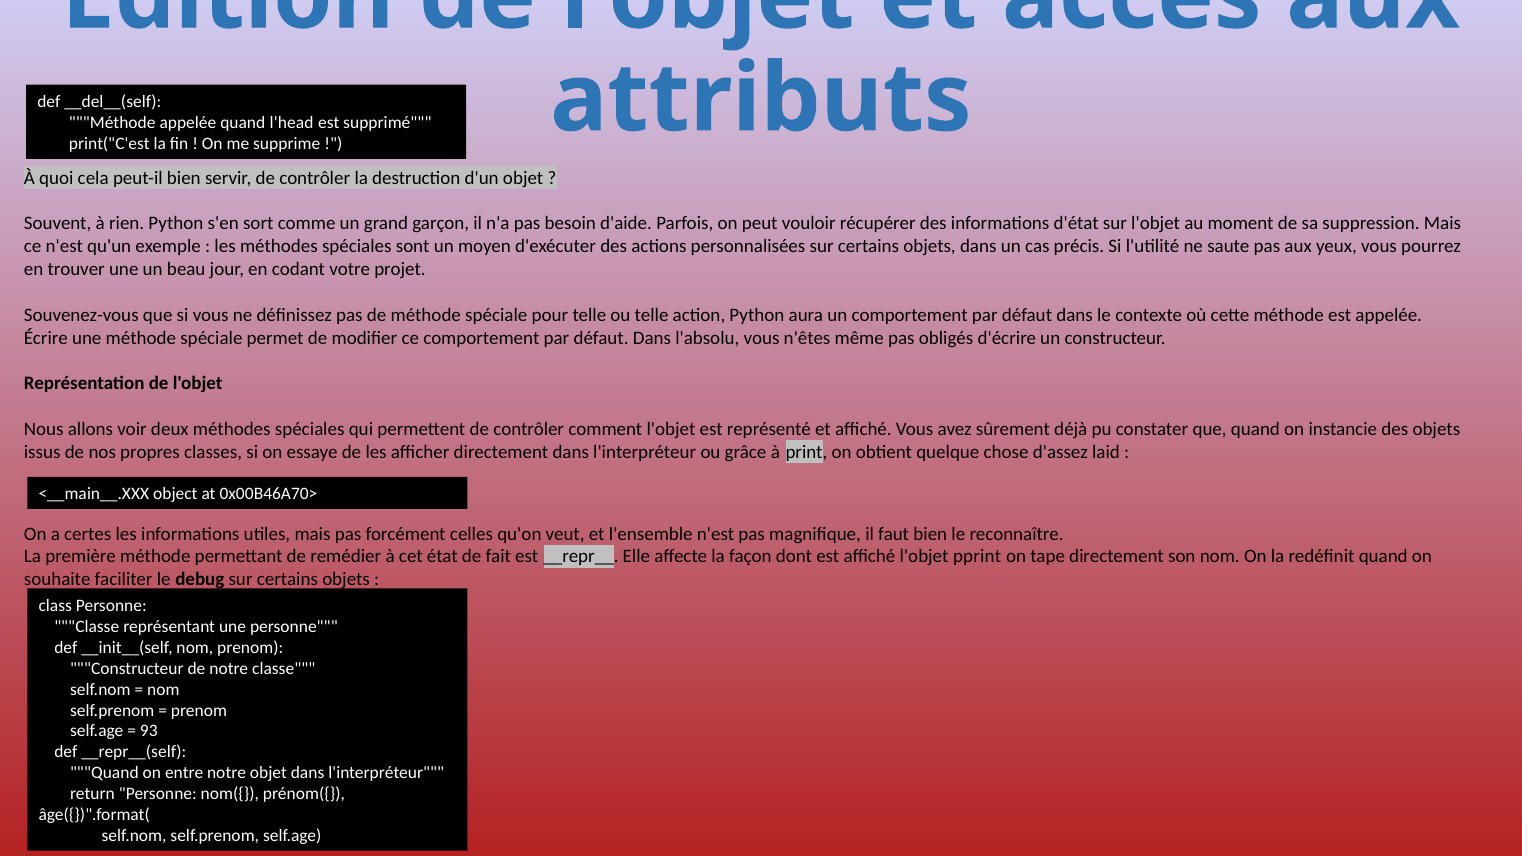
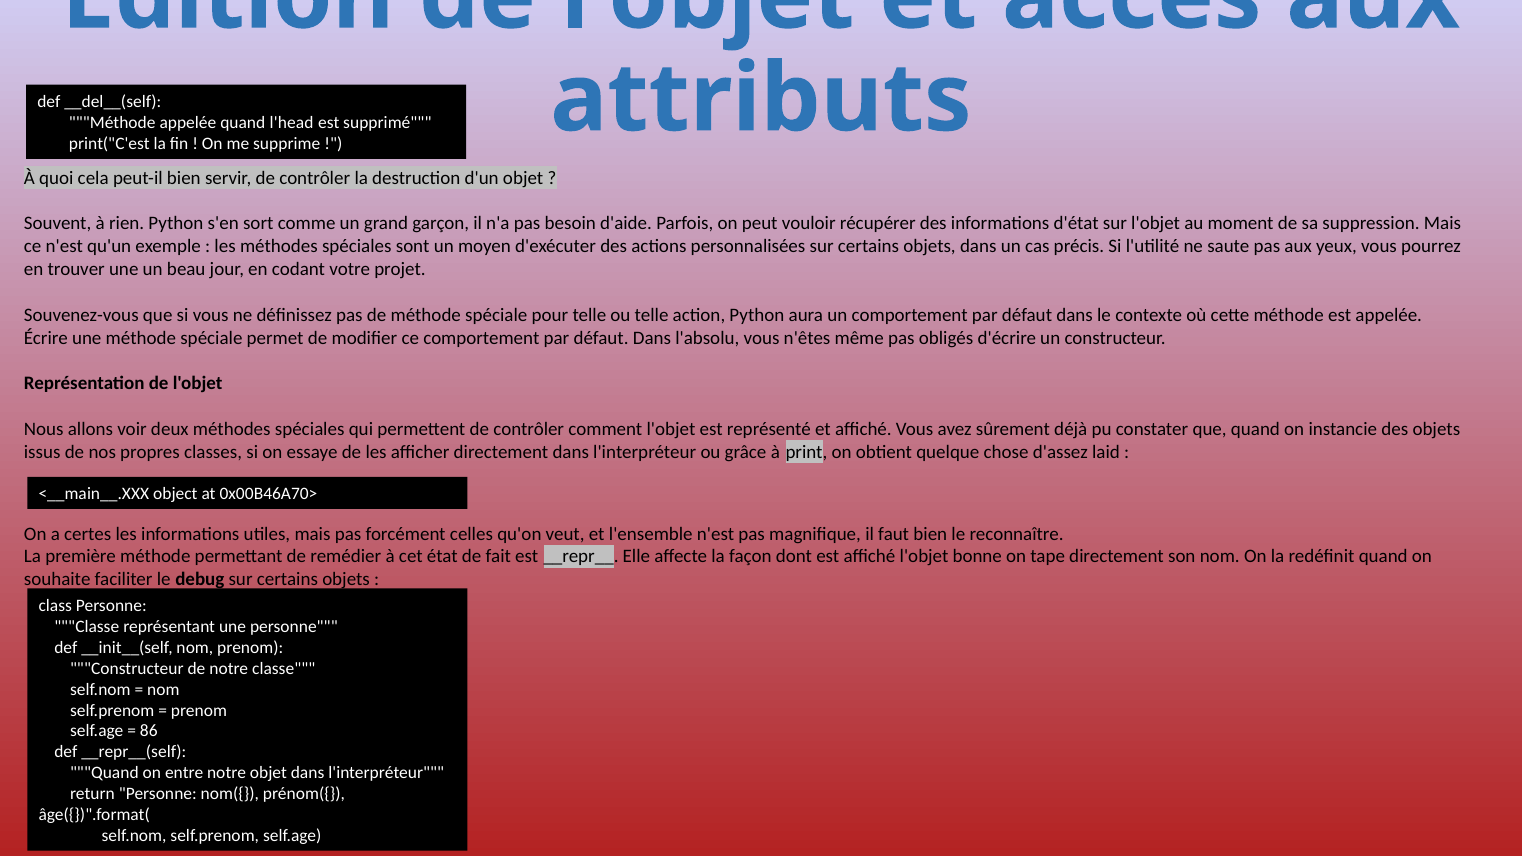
pprint: pprint -> bonne
93: 93 -> 86
